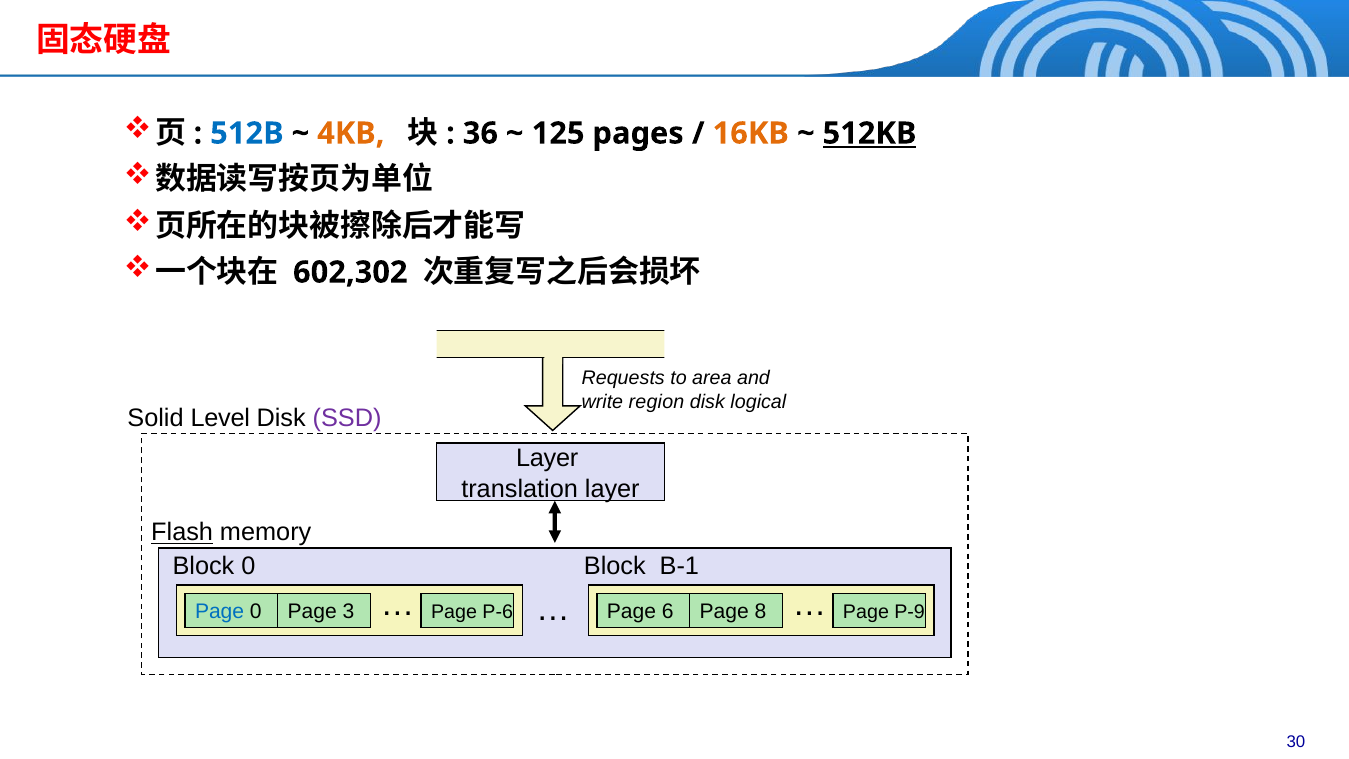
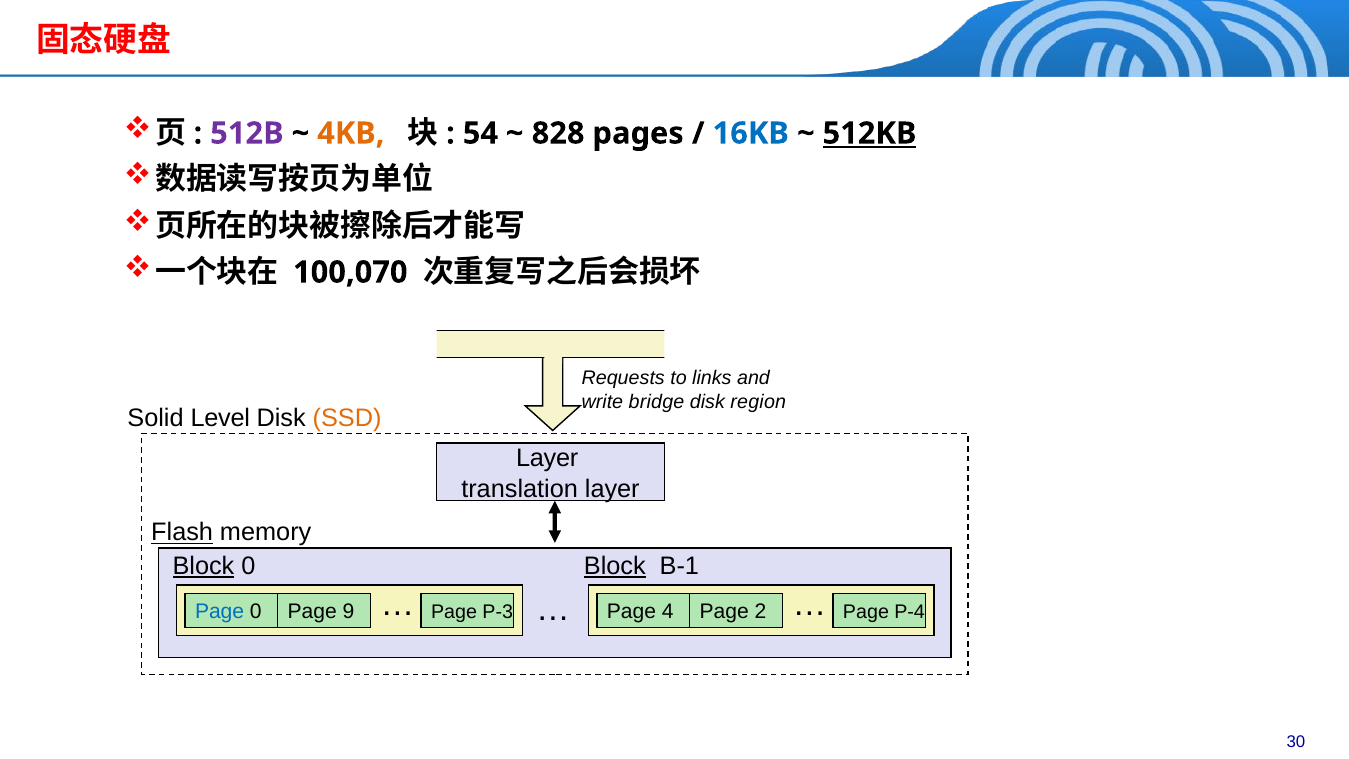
512B colour: blue -> purple
36: 36 -> 54
125: 125 -> 828
16KB colour: orange -> blue
602,302: 602,302 -> 100,070
area: area -> links
region: region -> bridge
logical: logical -> region
SSD colour: purple -> orange
Block at (203, 566) underline: none -> present
Block at (615, 566) underline: none -> present
6: 6 -> 4
8: 8 -> 2
P-9: P-9 -> P-4
3: 3 -> 9
P-6: P-6 -> P-3
